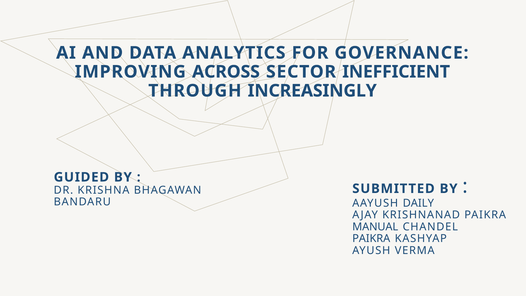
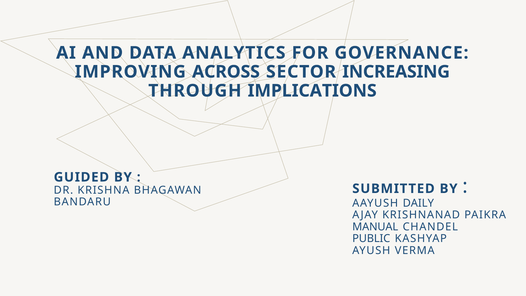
INEFFICIENT: INEFFICIENT -> INCREASING
INCREASINGLY: INCREASINGLY -> IMPLICATIONS
PAIKRA at (371, 239): PAIKRA -> PUBLIC
